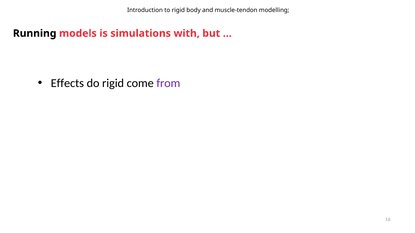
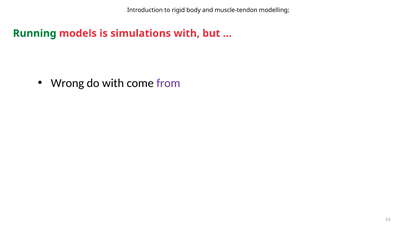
Running colour: black -> green
Effects: Effects -> Wrong
do rigid: rigid -> with
